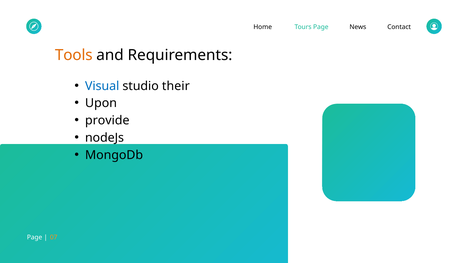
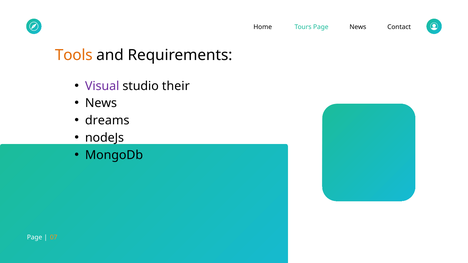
Visual colour: blue -> purple
Upon at (101, 103): Upon -> News
provide: provide -> dreams
